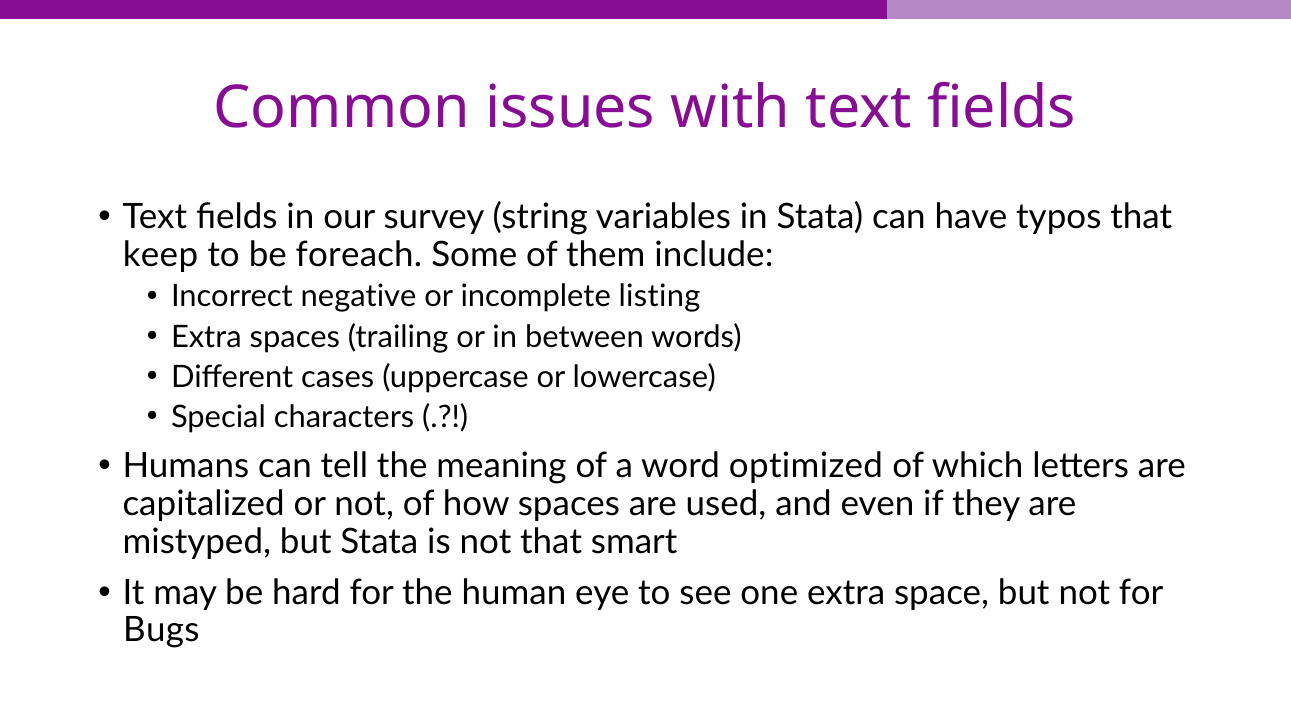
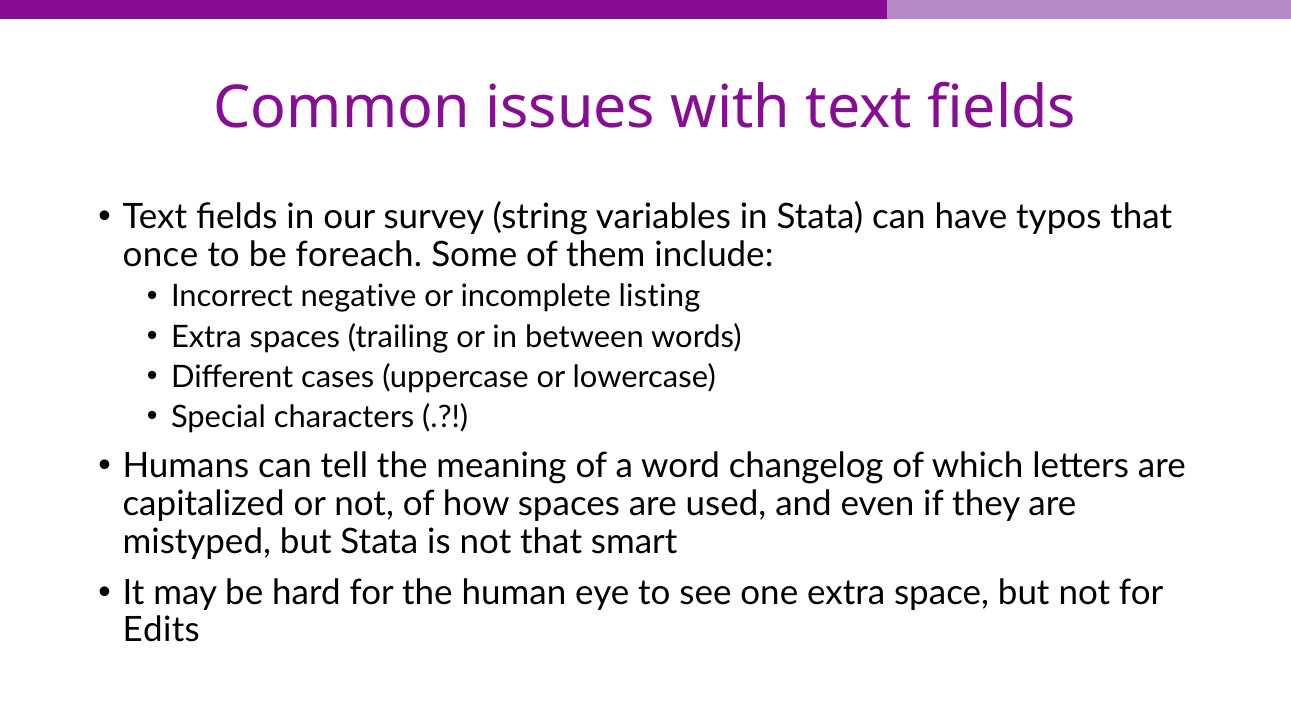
keep: keep -> once
optimized: optimized -> changelog
Bugs: Bugs -> Edits
